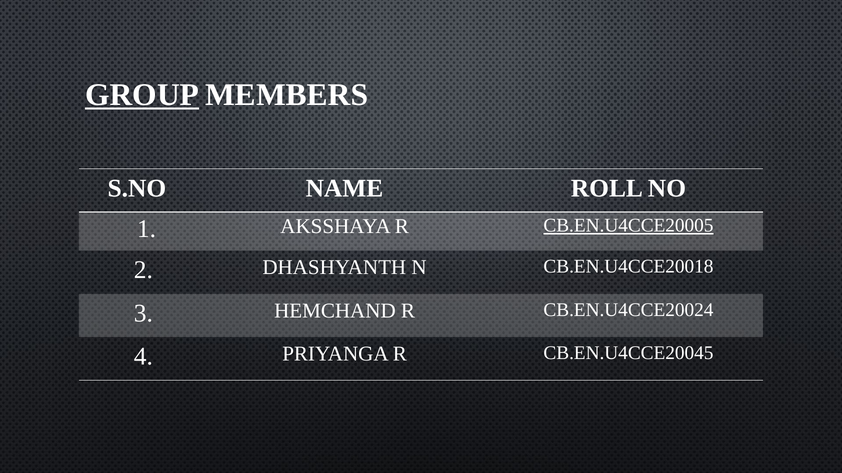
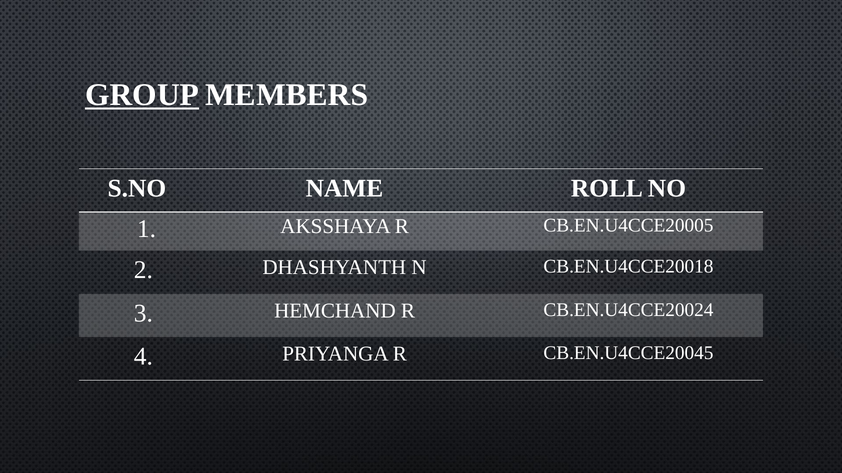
CB.EN.U4CCE20005 underline: present -> none
